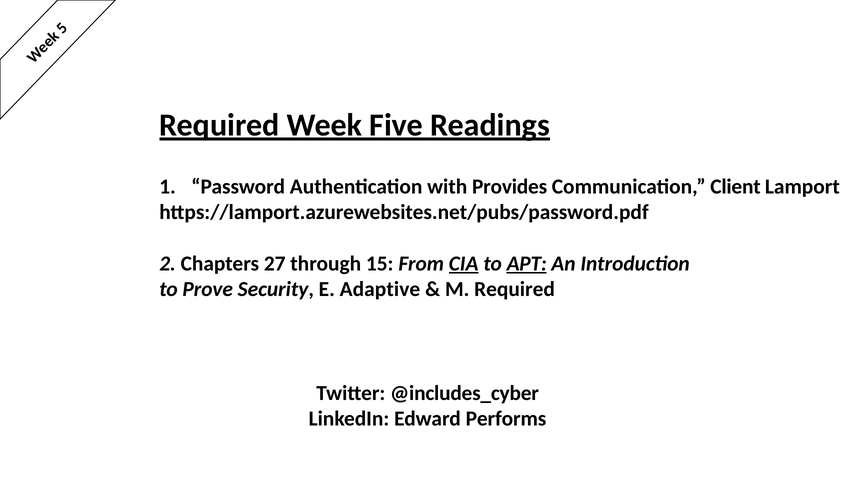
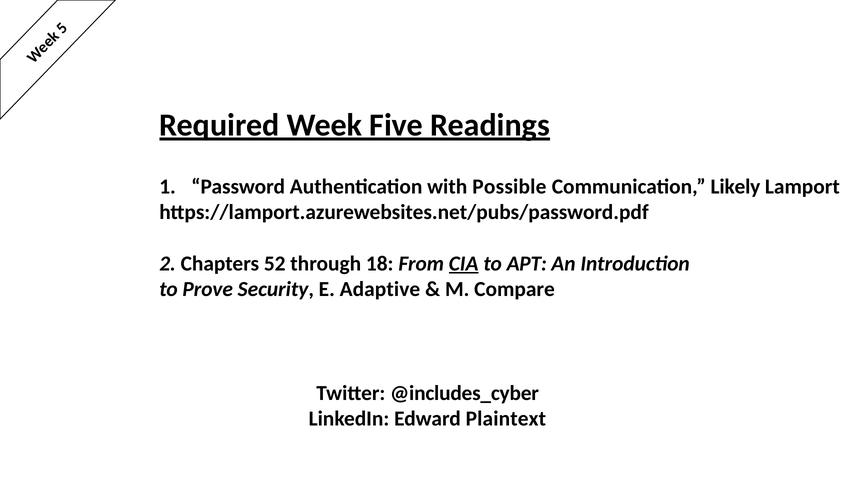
Provides: Provides -> Possible
Client: Client -> Likely
27: 27 -> 52
15: 15 -> 18
APT underline: present -> none
M Required: Required -> Compare
Performs: Performs -> Plaintext
